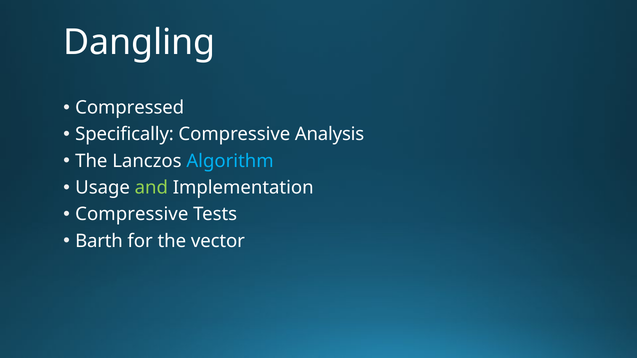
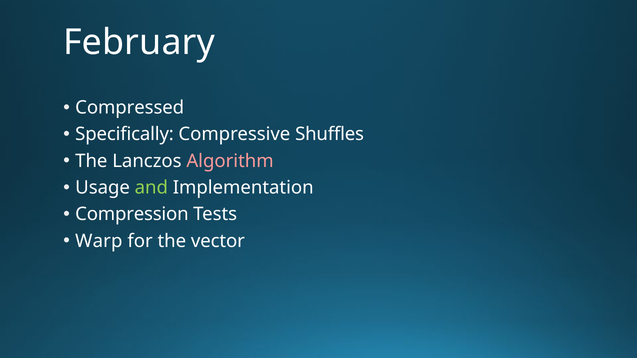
Dangling: Dangling -> February
Analysis: Analysis -> Shuffles
Algorithm colour: light blue -> pink
Compressive at (132, 215): Compressive -> Compression
Barth: Barth -> Warp
